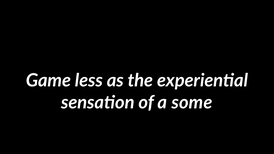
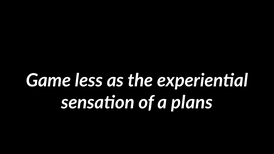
some: some -> plans
